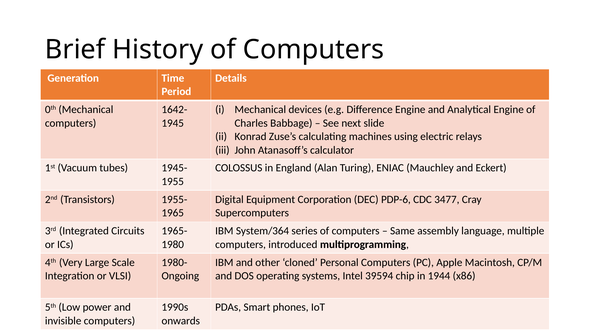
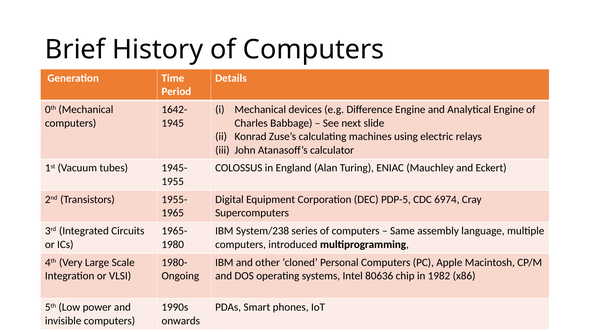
PDP-6: PDP-6 -> PDP-5
3477: 3477 -> 6974
System/364: System/364 -> System/238
39594: 39594 -> 80636
1944: 1944 -> 1982
